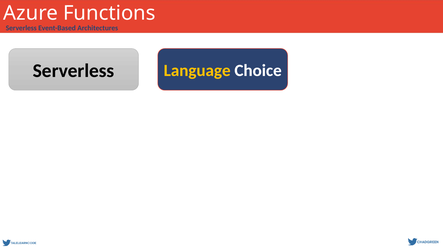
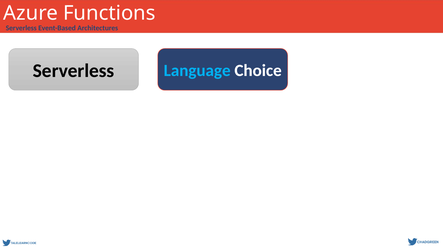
Language colour: yellow -> light blue
